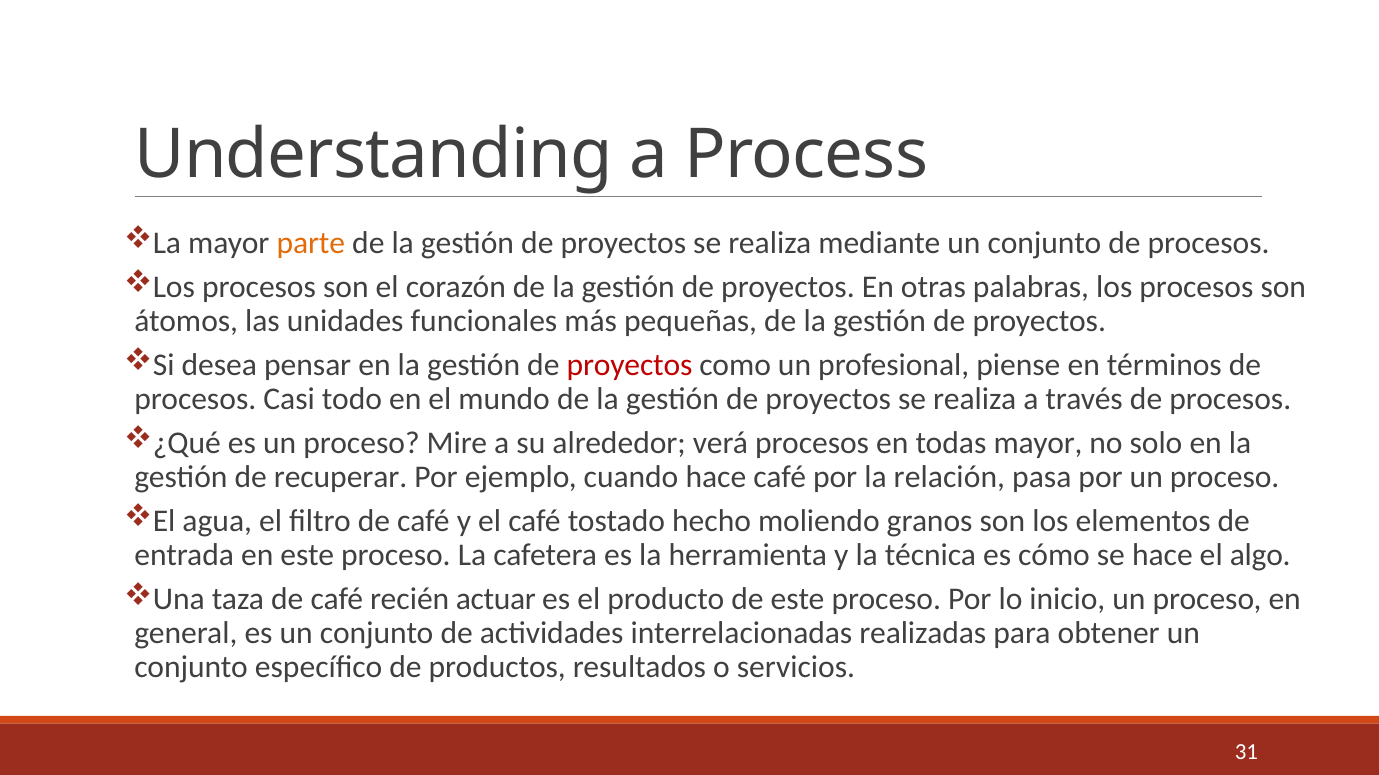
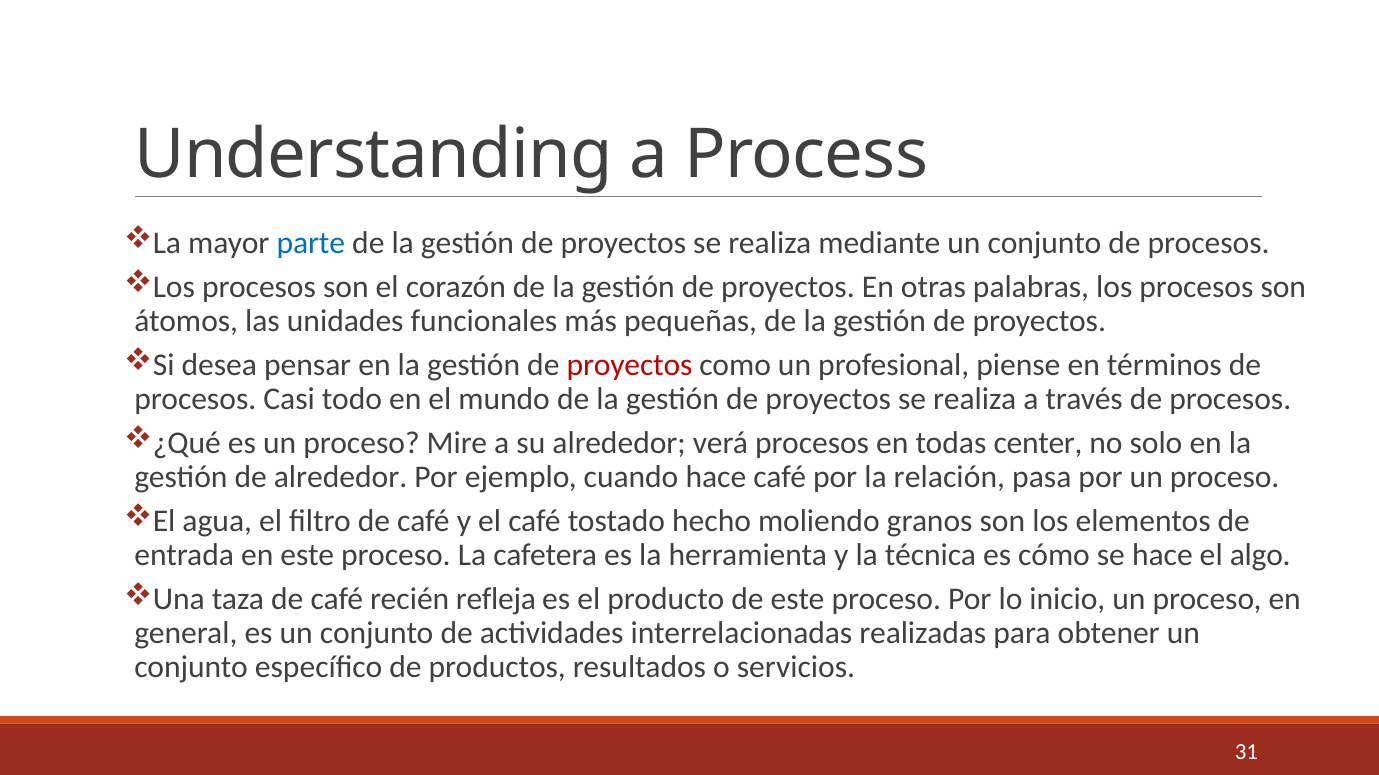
parte colour: orange -> blue
todas mayor: mayor -> center
de recuperar: recuperar -> alrededor
actuar: actuar -> refleja
